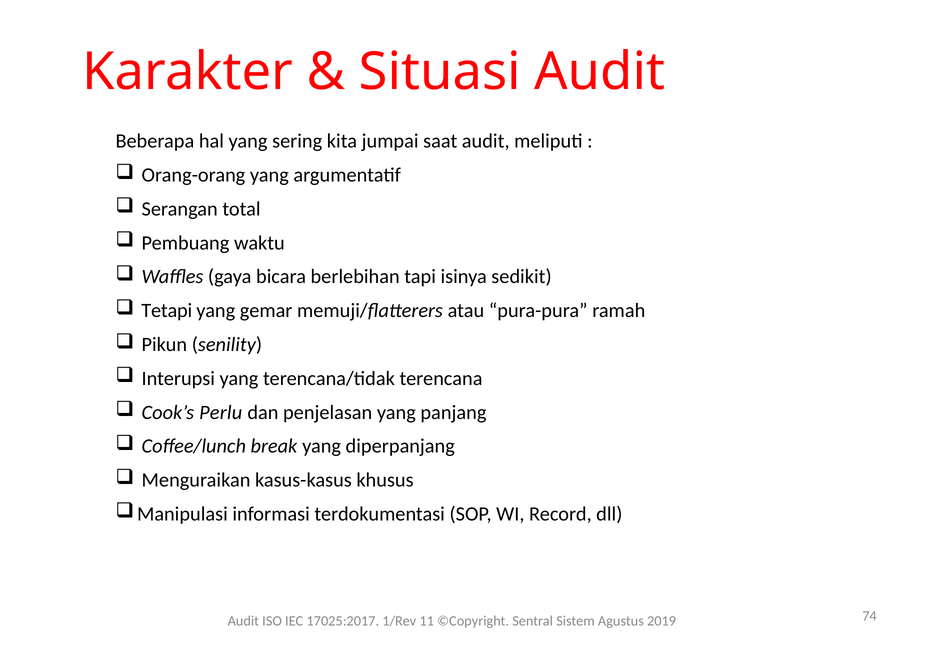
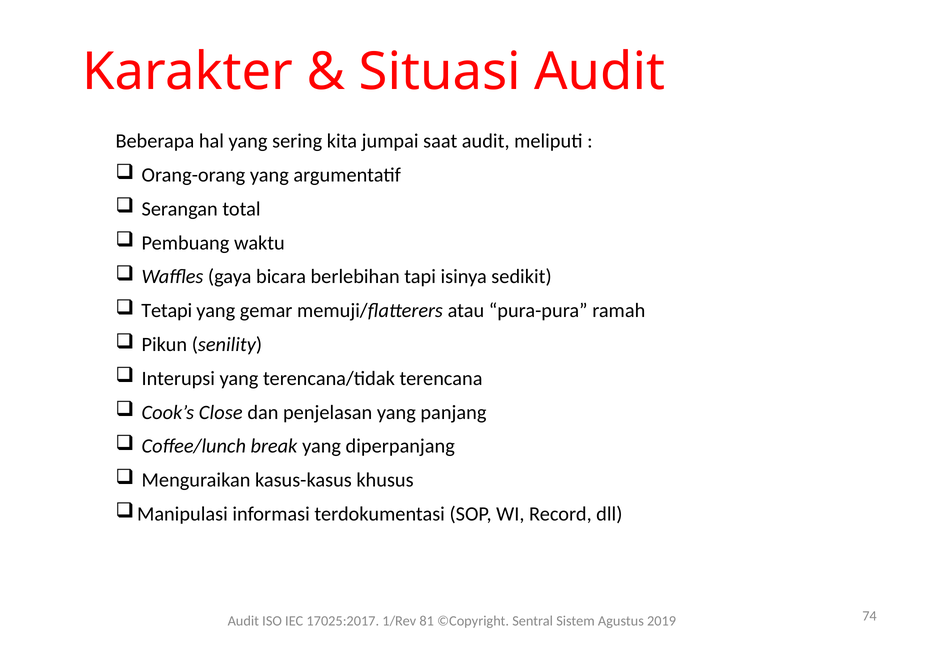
Perlu: Perlu -> Close
11: 11 -> 81
